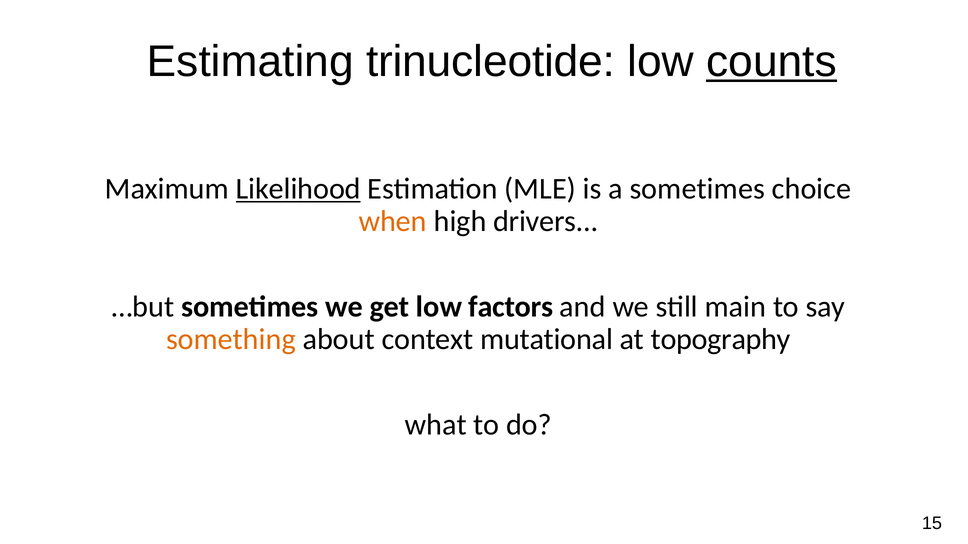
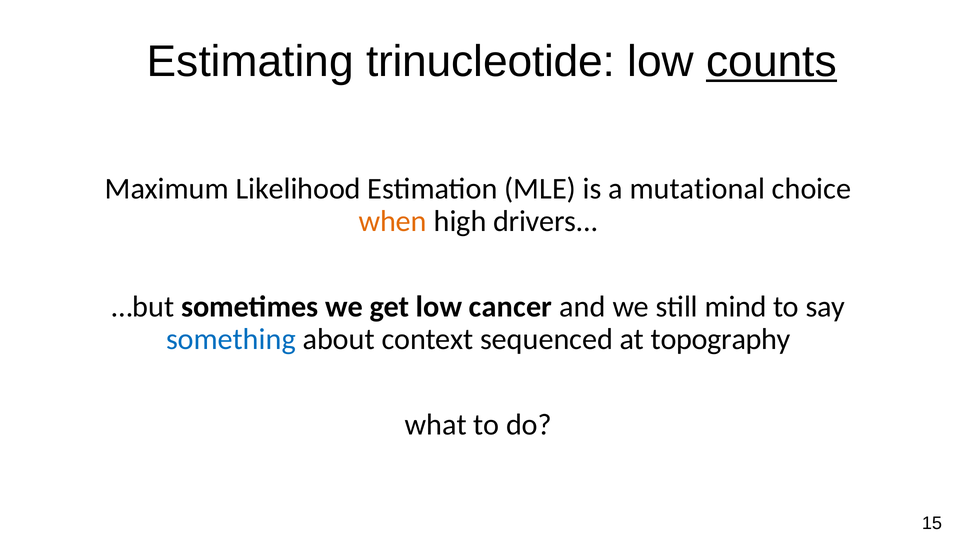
Likelihood underline: present -> none
a sometimes: sometimes -> mutational
factors: factors -> cancer
main: main -> mind
something colour: orange -> blue
mutational: mutational -> sequenced
